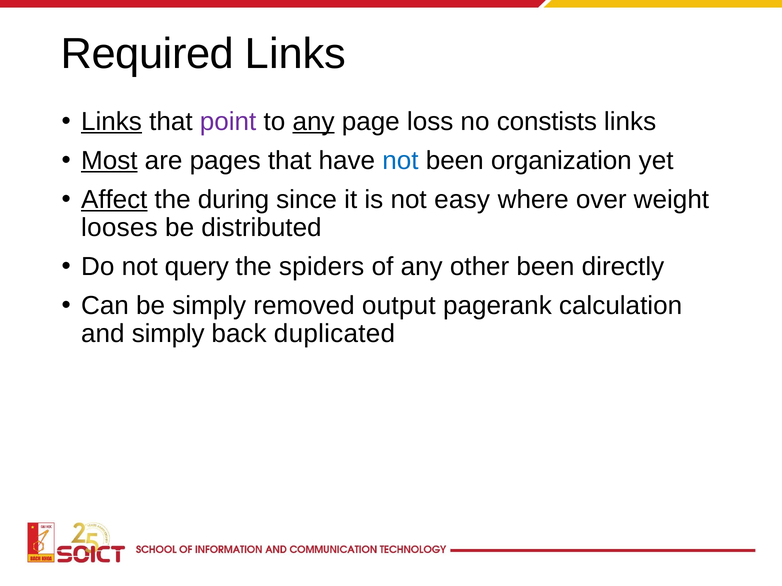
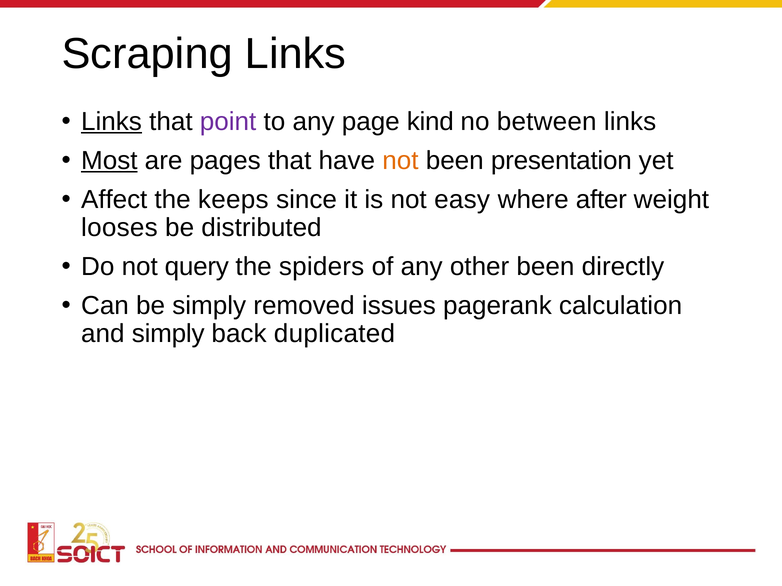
Required: Required -> Scraping
any at (314, 122) underline: present -> none
loss: loss -> kind
constists: constists -> between
not at (400, 161) colour: blue -> orange
organization: organization -> presentation
Affect underline: present -> none
during: during -> keeps
over: over -> after
output: output -> issues
